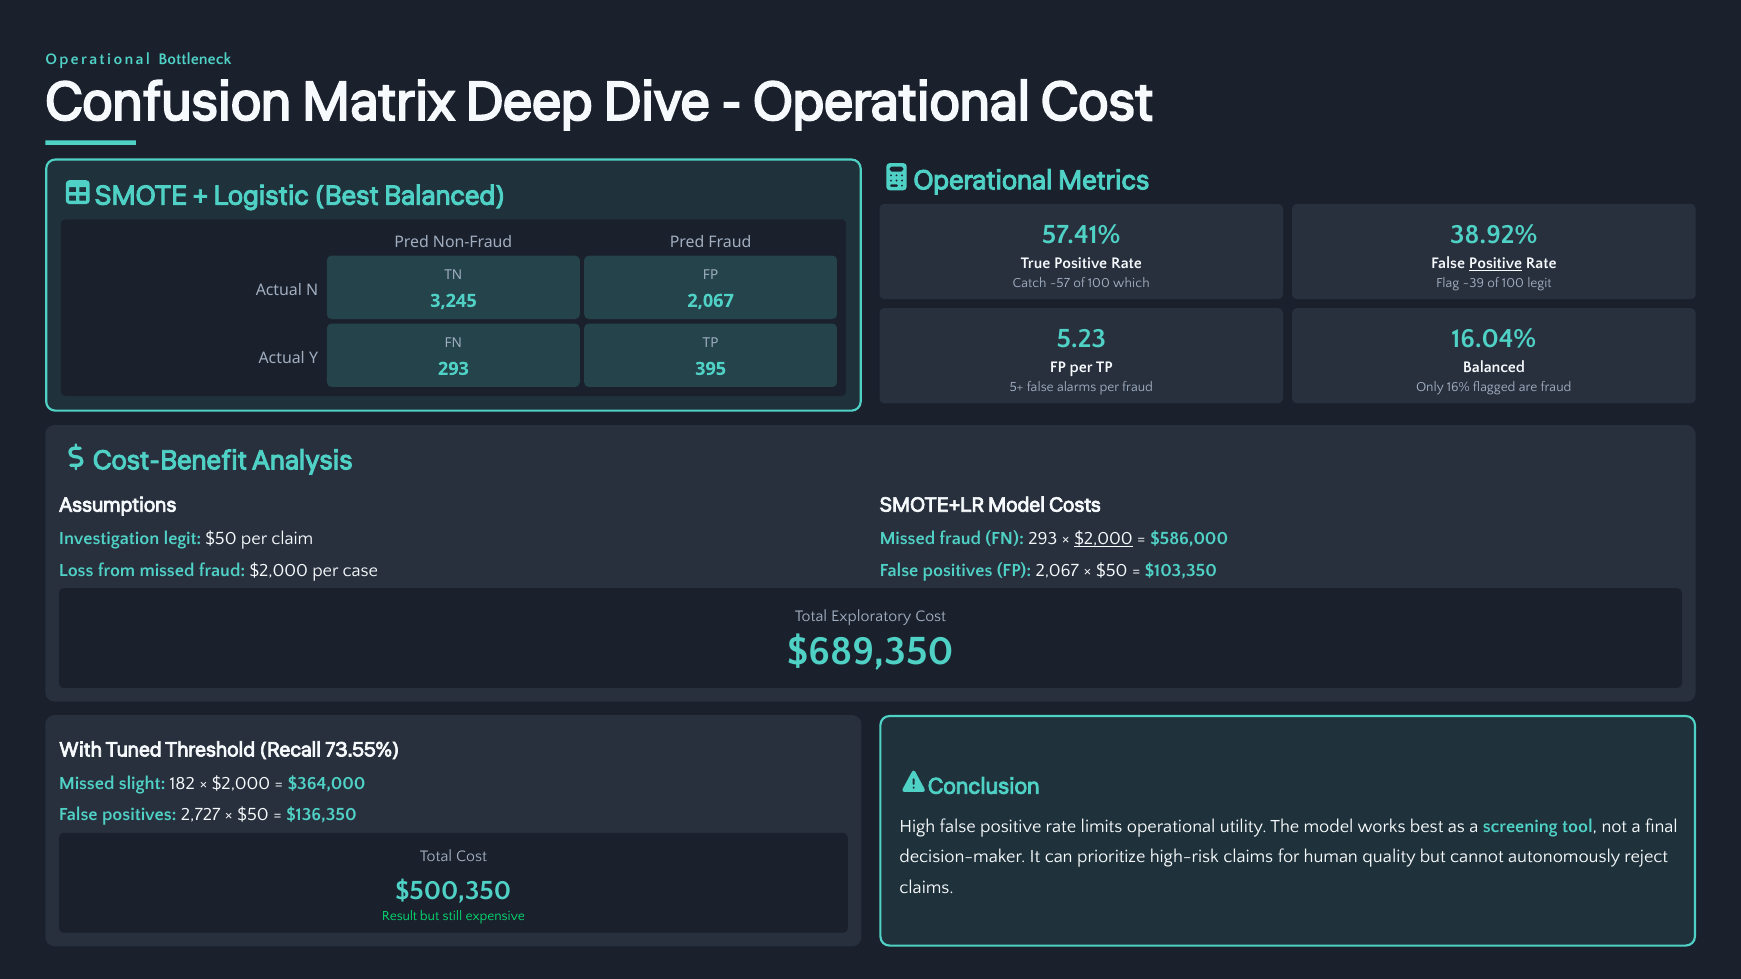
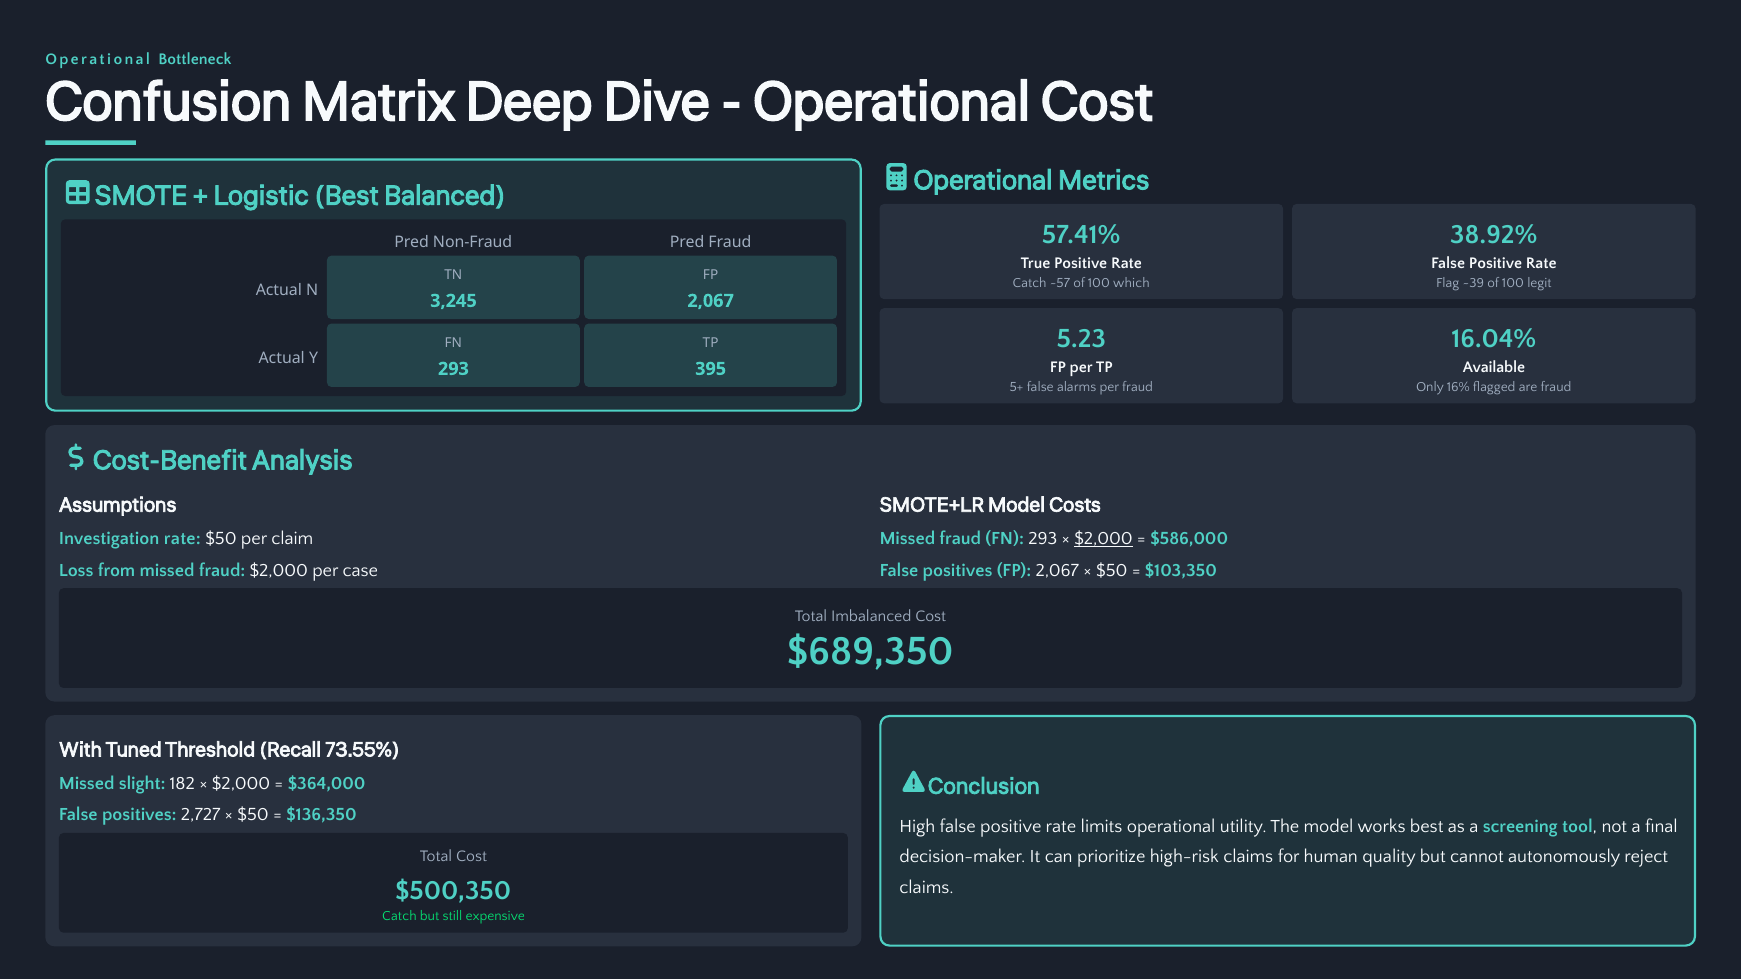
Positive at (1496, 264) underline: present -> none
Balanced at (1494, 368): Balanced -> Available
Investigation legit: legit -> rate
Exploratory: Exploratory -> Imbalanced
Result at (400, 917): Result -> Catch
